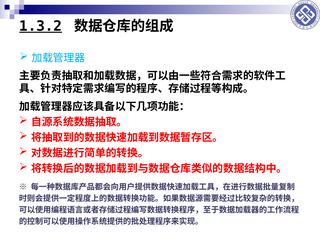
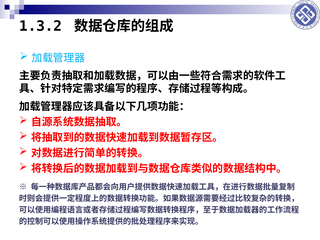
1.3.2 underline: present -> none
